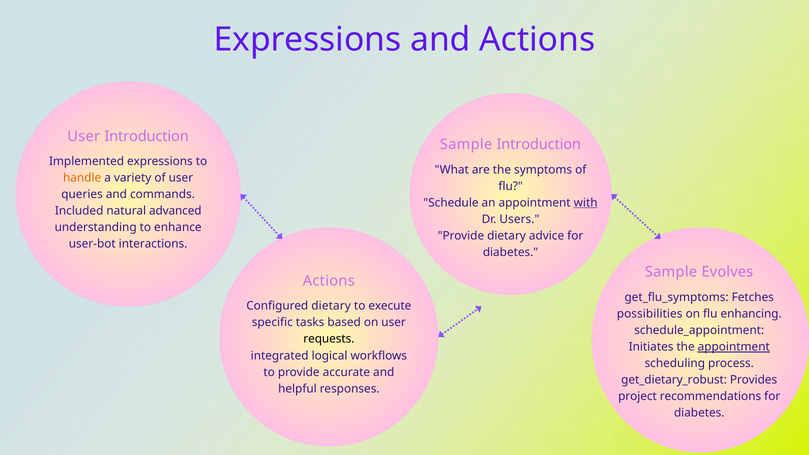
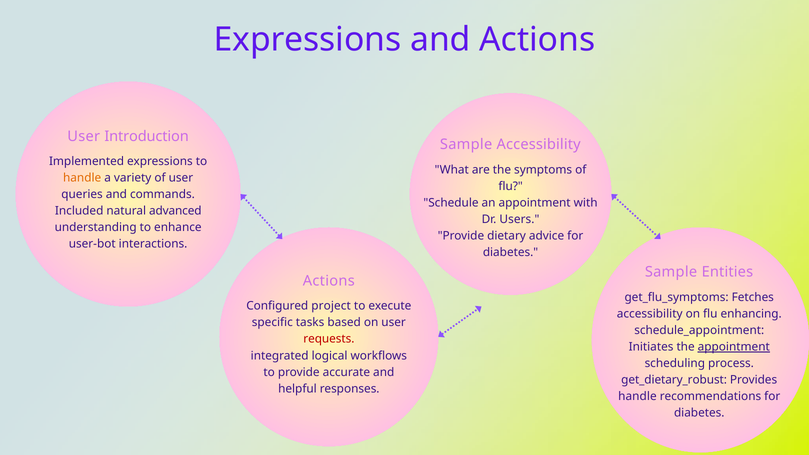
Sample Introduction: Introduction -> Accessibility
with underline: present -> none
Evolves: Evolves -> Entities
Configured dietary: dietary -> project
possibilities at (650, 314): possibilities -> accessibility
requests colour: black -> red
project at (637, 397): project -> handle
